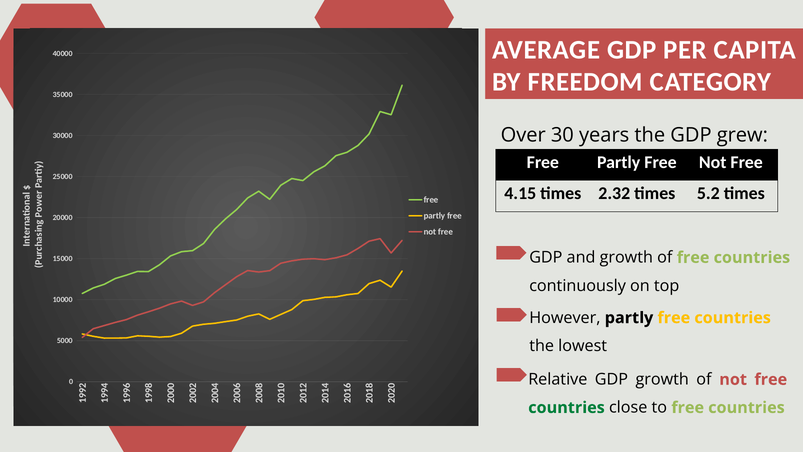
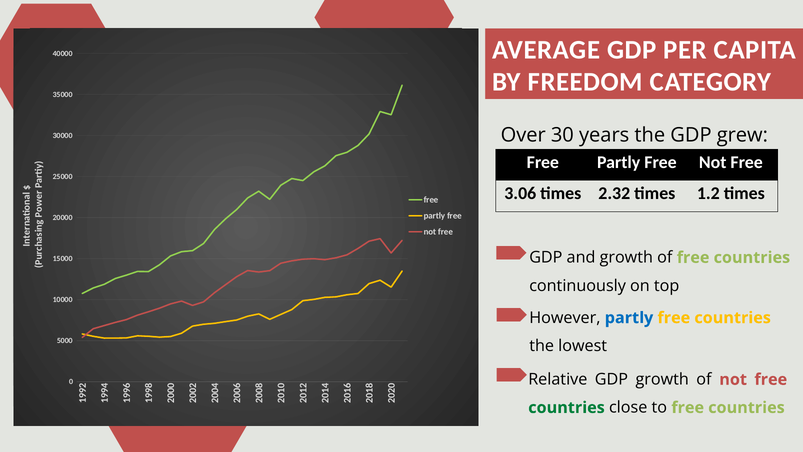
4.15: 4.15 -> 3.06
5.2: 5.2 -> 1.2
partly at (629, 318) colour: black -> blue
